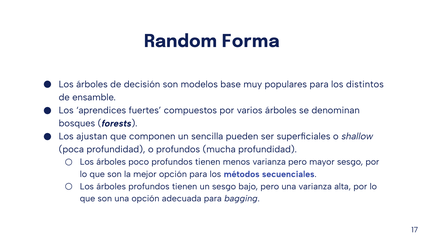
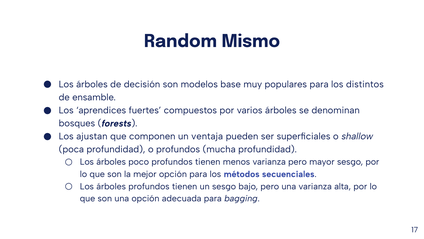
Forma: Forma -> Mismo
sencilla: sencilla -> ventaja
